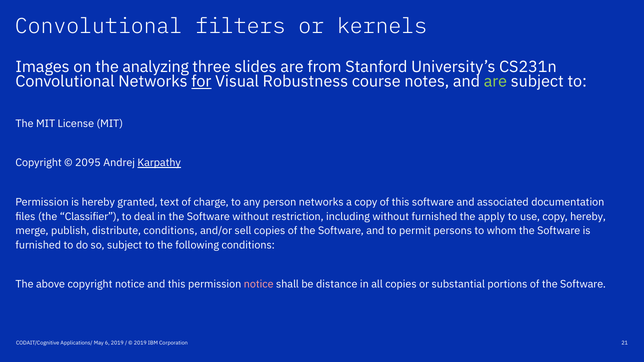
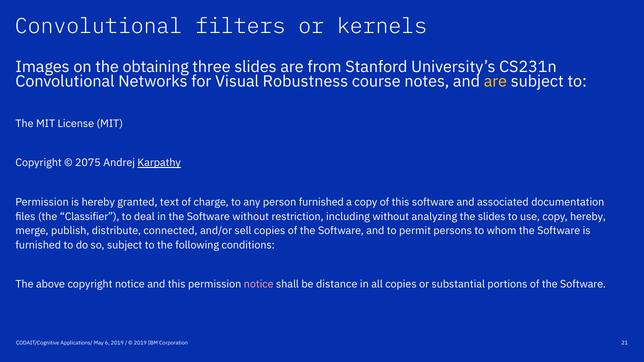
analyzing: analyzing -> obtaining
for underline: present -> none
are at (495, 81) colour: light green -> yellow
2095: 2095 -> 2075
person networks: networks -> furnished
without furnished: furnished -> analyzing
the apply: apply -> slides
distribute conditions: conditions -> connected
